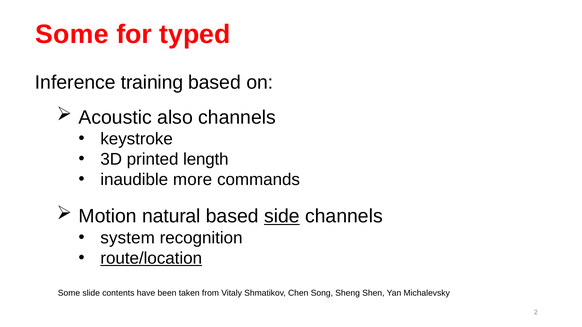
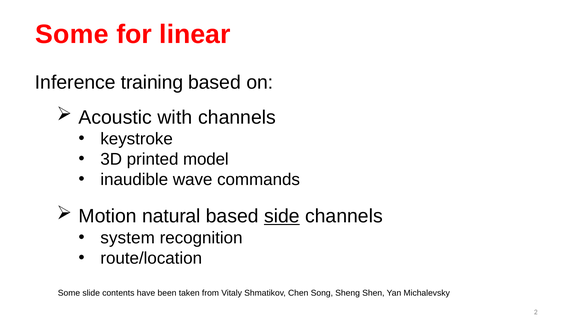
typed: typed -> linear
also: also -> with
length: length -> model
more: more -> wave
route/location underline: present -> none
